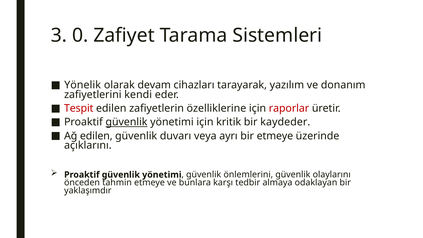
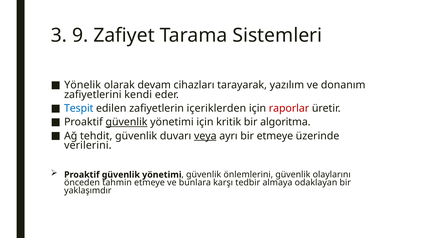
0: 0 -> 9
Tespit colour: red -> blue
özelliklerine: özelliklerine -> içeriklerden
kaydeder: kaydeder -> algoritma
Ağ edilen: edilen -> tehdit
veya underline: none -> present
açıklarını: açıklarını -> verilerini
